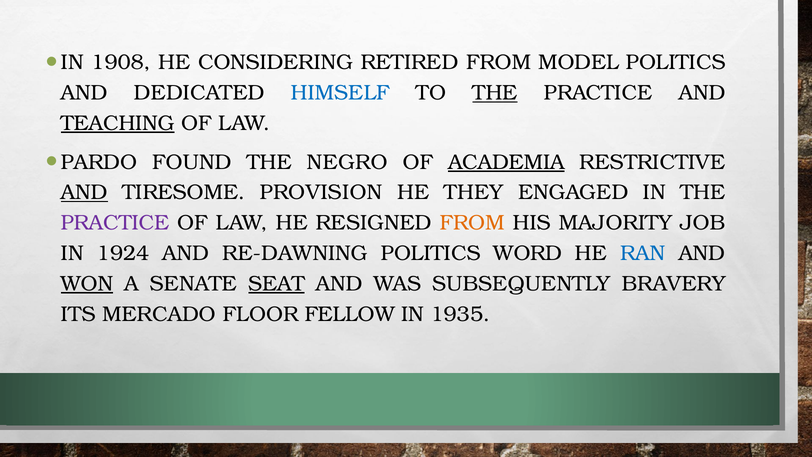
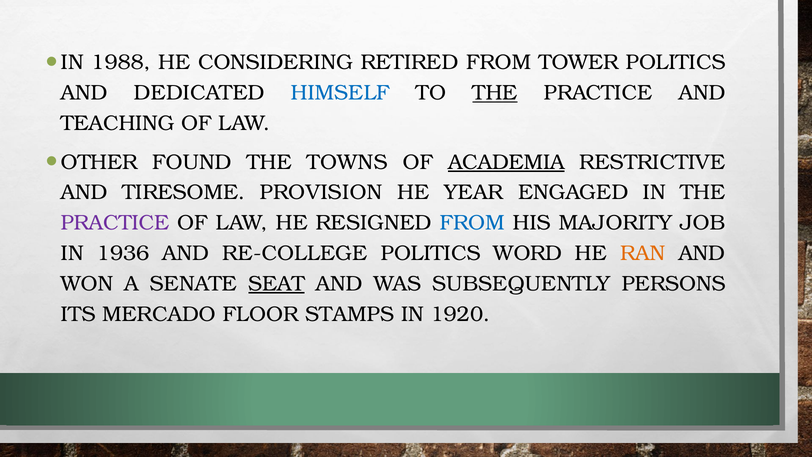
1908: 1908 -> 1988
MODEL: MODEL -> TOWER
TEACHING underline: present -> none
PARDO: PARDO -> OTHER
NEGRO: NEGRO -> TOWNS
AND at (84, 192) underline: present -> none
THEY: THEY -> YEAR
FROM at (472, 223) colour: orange -> blue
1924: 1924 -> 1936
RE-DAWNING: RE-DAWNING -> RE-COLLEGE
RAN colour: blue -> orange
WON underline: present -> none
BRAVERY: BRAVERY -> PERSONS
FELLOW: FELLOW -> STAMPS
1935: 1935 -> 1920
